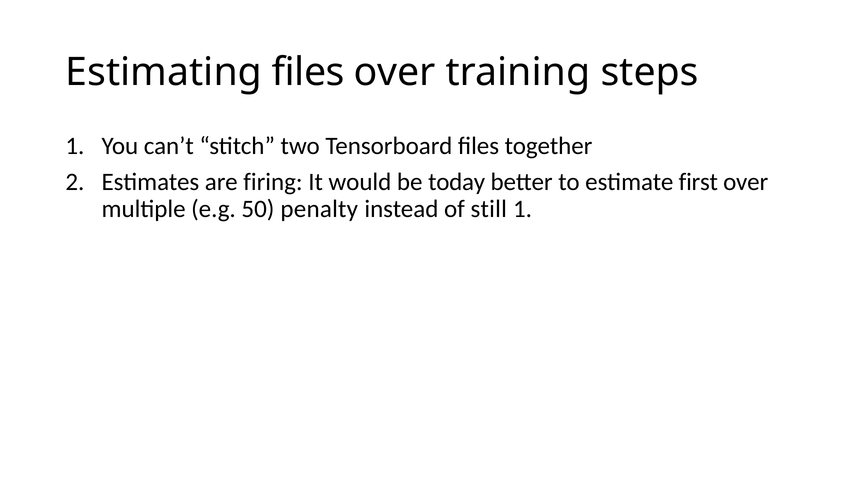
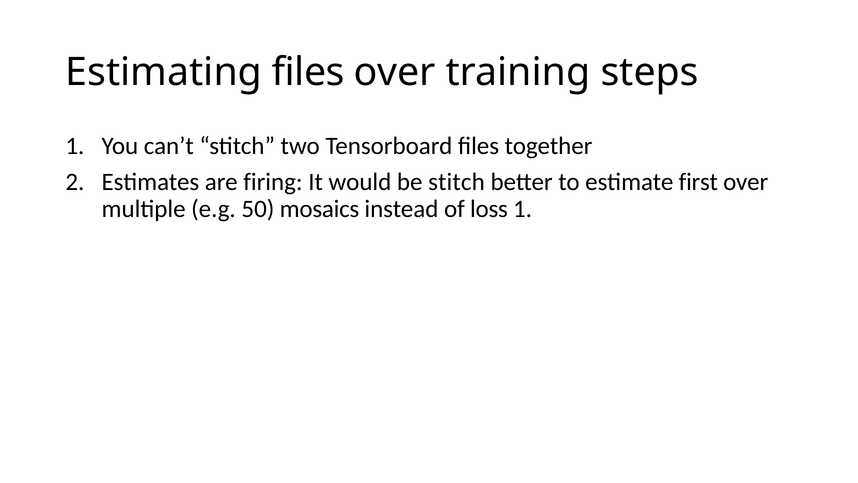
be today: today -> stitch
penalty: penalty -> mosaics
still: still -> loss
